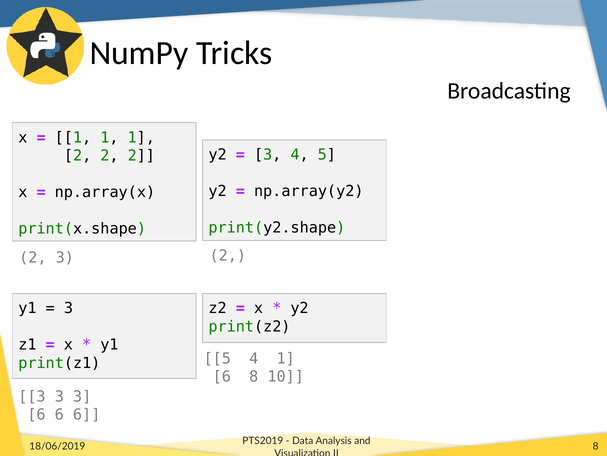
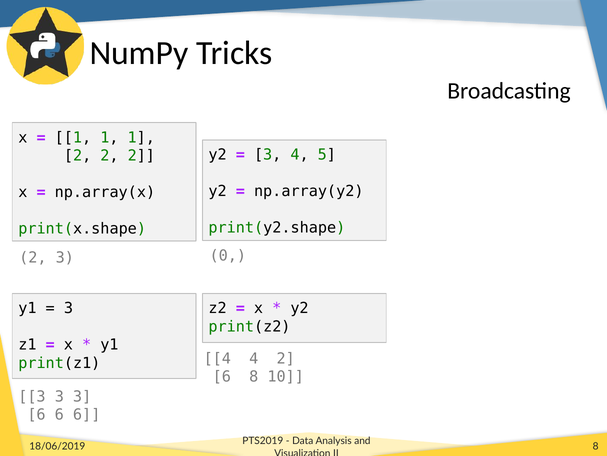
2 at (228, 255): 2 -> 0
5 at (217, 358): 5 -> 4
4 1: 1 -> 2
